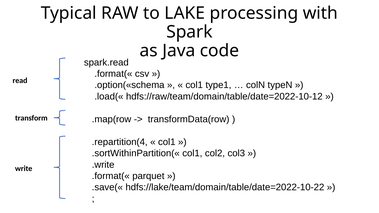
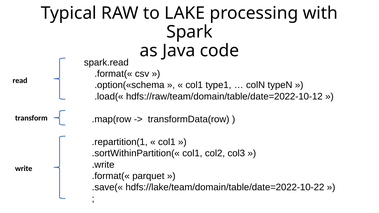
.repartition(4: .repartition(4 -> .repartition(1
